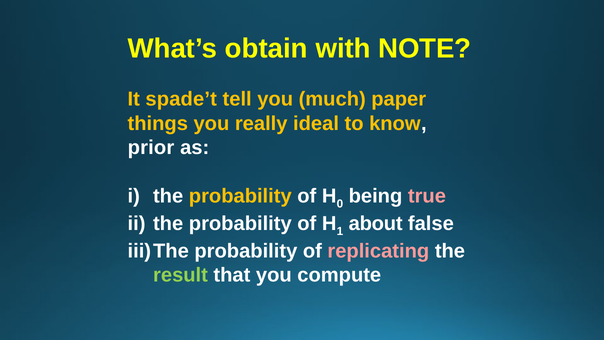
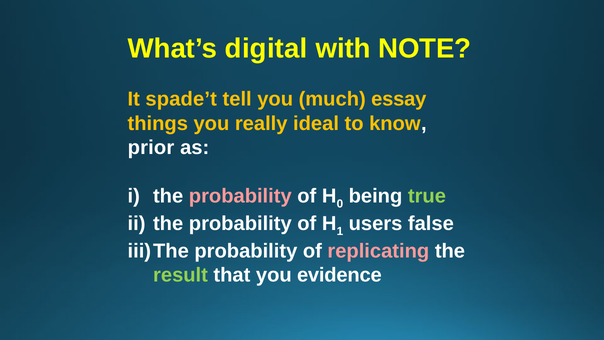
obtain: obtain -> digital
paper: paper -> essay
probability at (240, 196) colour: yellow -> pink
true colour: pink -> light green
about: about -> users
compute: compute -> evidence
